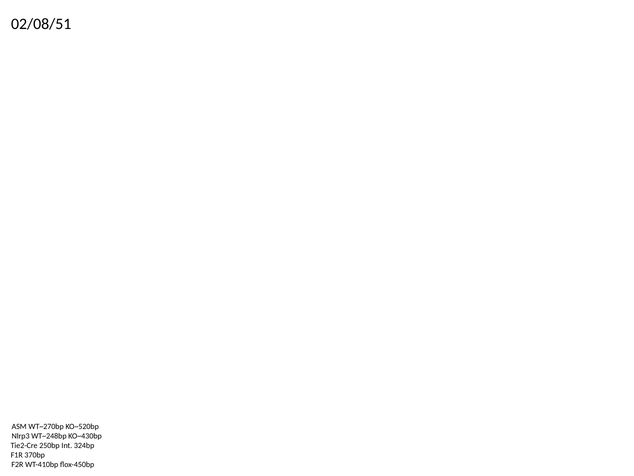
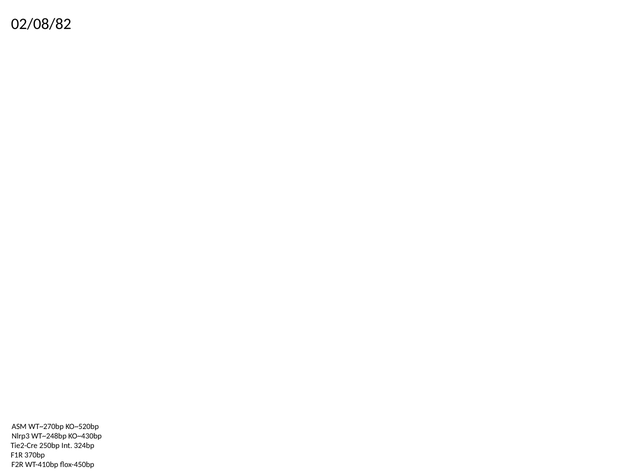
02/08/51: 02/08/51 -> 02/08/82
